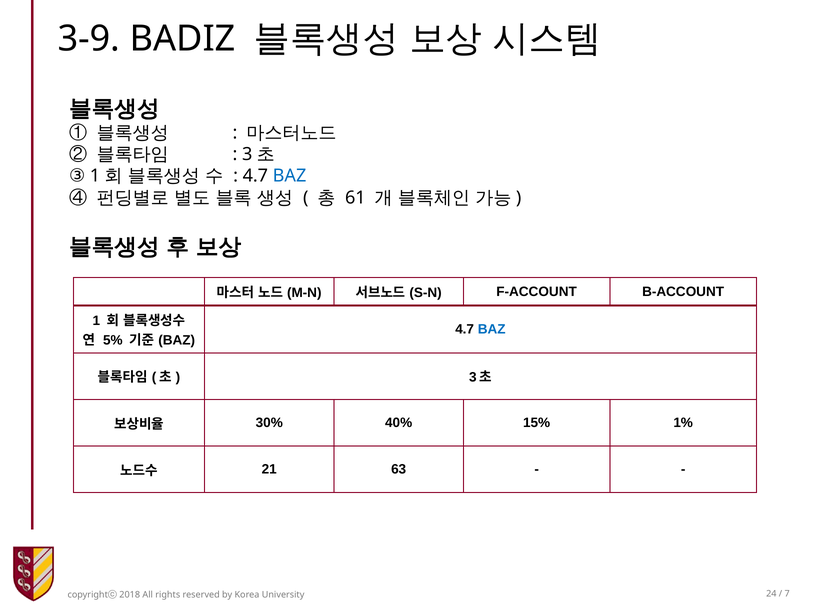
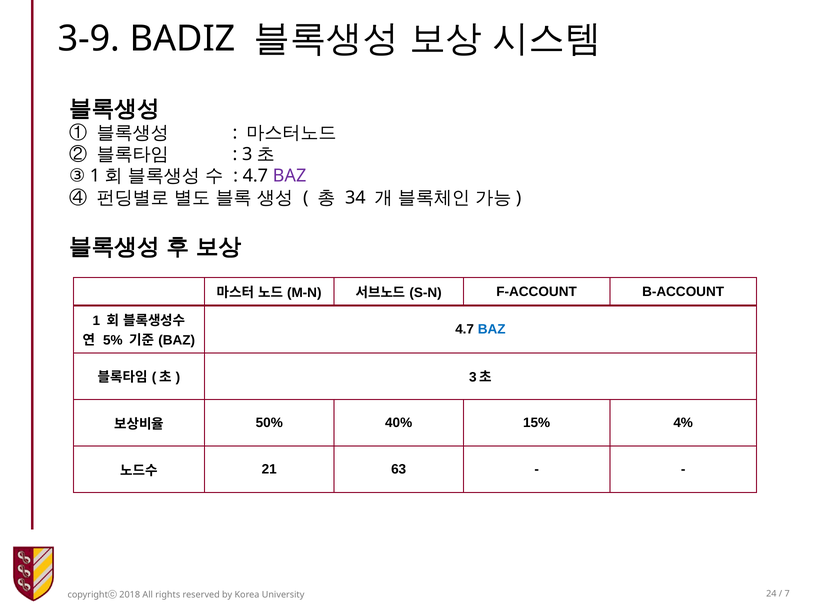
BAZ at (290, 176) colour: blue -> purple
61: 61 -> 34
30%: 30% -> 50%
1%: 1% -> 4%
